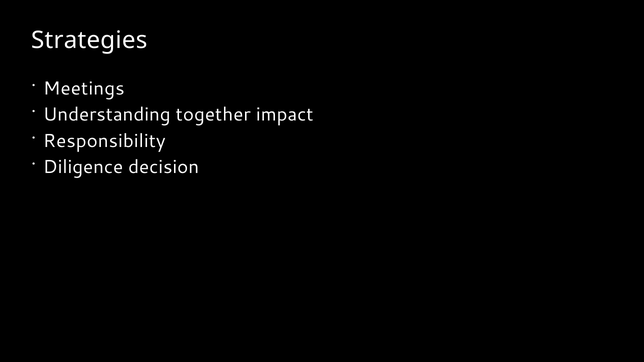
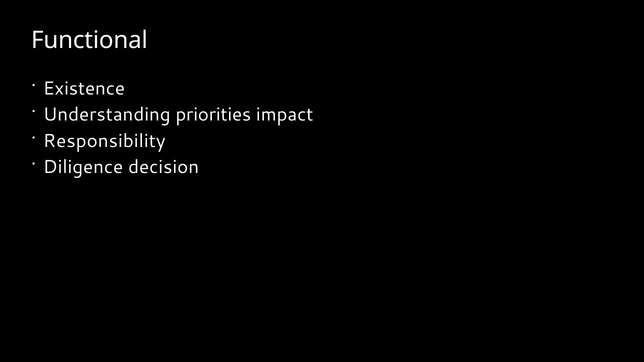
Strategies: Strategies -> Functional
Meetings: Meetings -> Existence
together: together -> priorities
